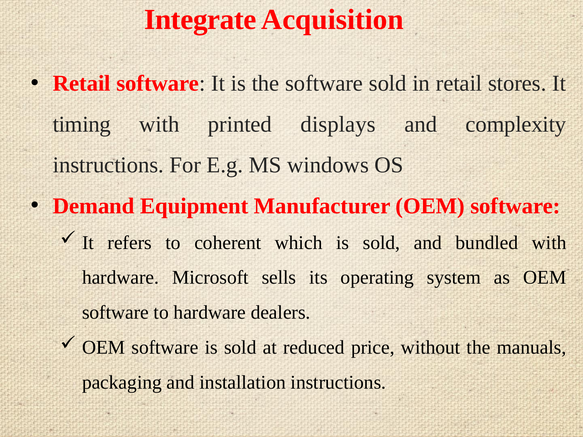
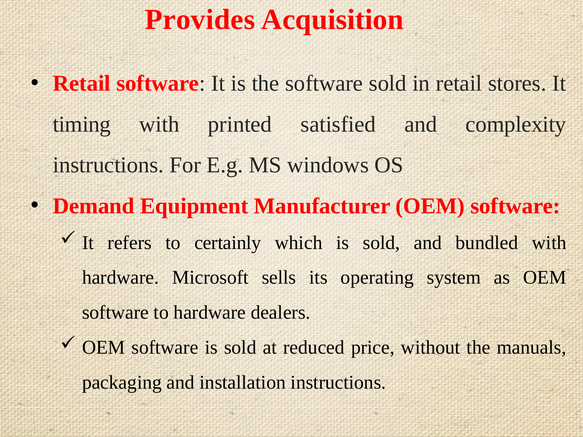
Integrate: Integrate -> Provides
displays: displays -> satisfied
coherent: coherent -> certainly
